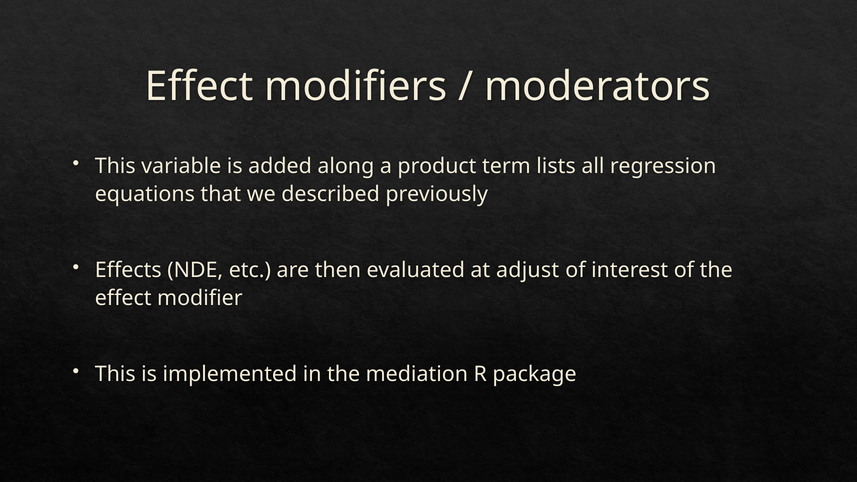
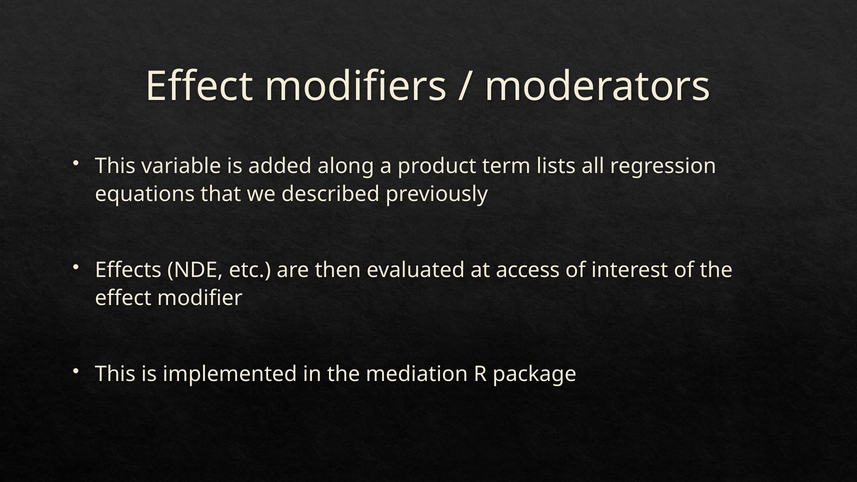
adjust: adjust -> access
